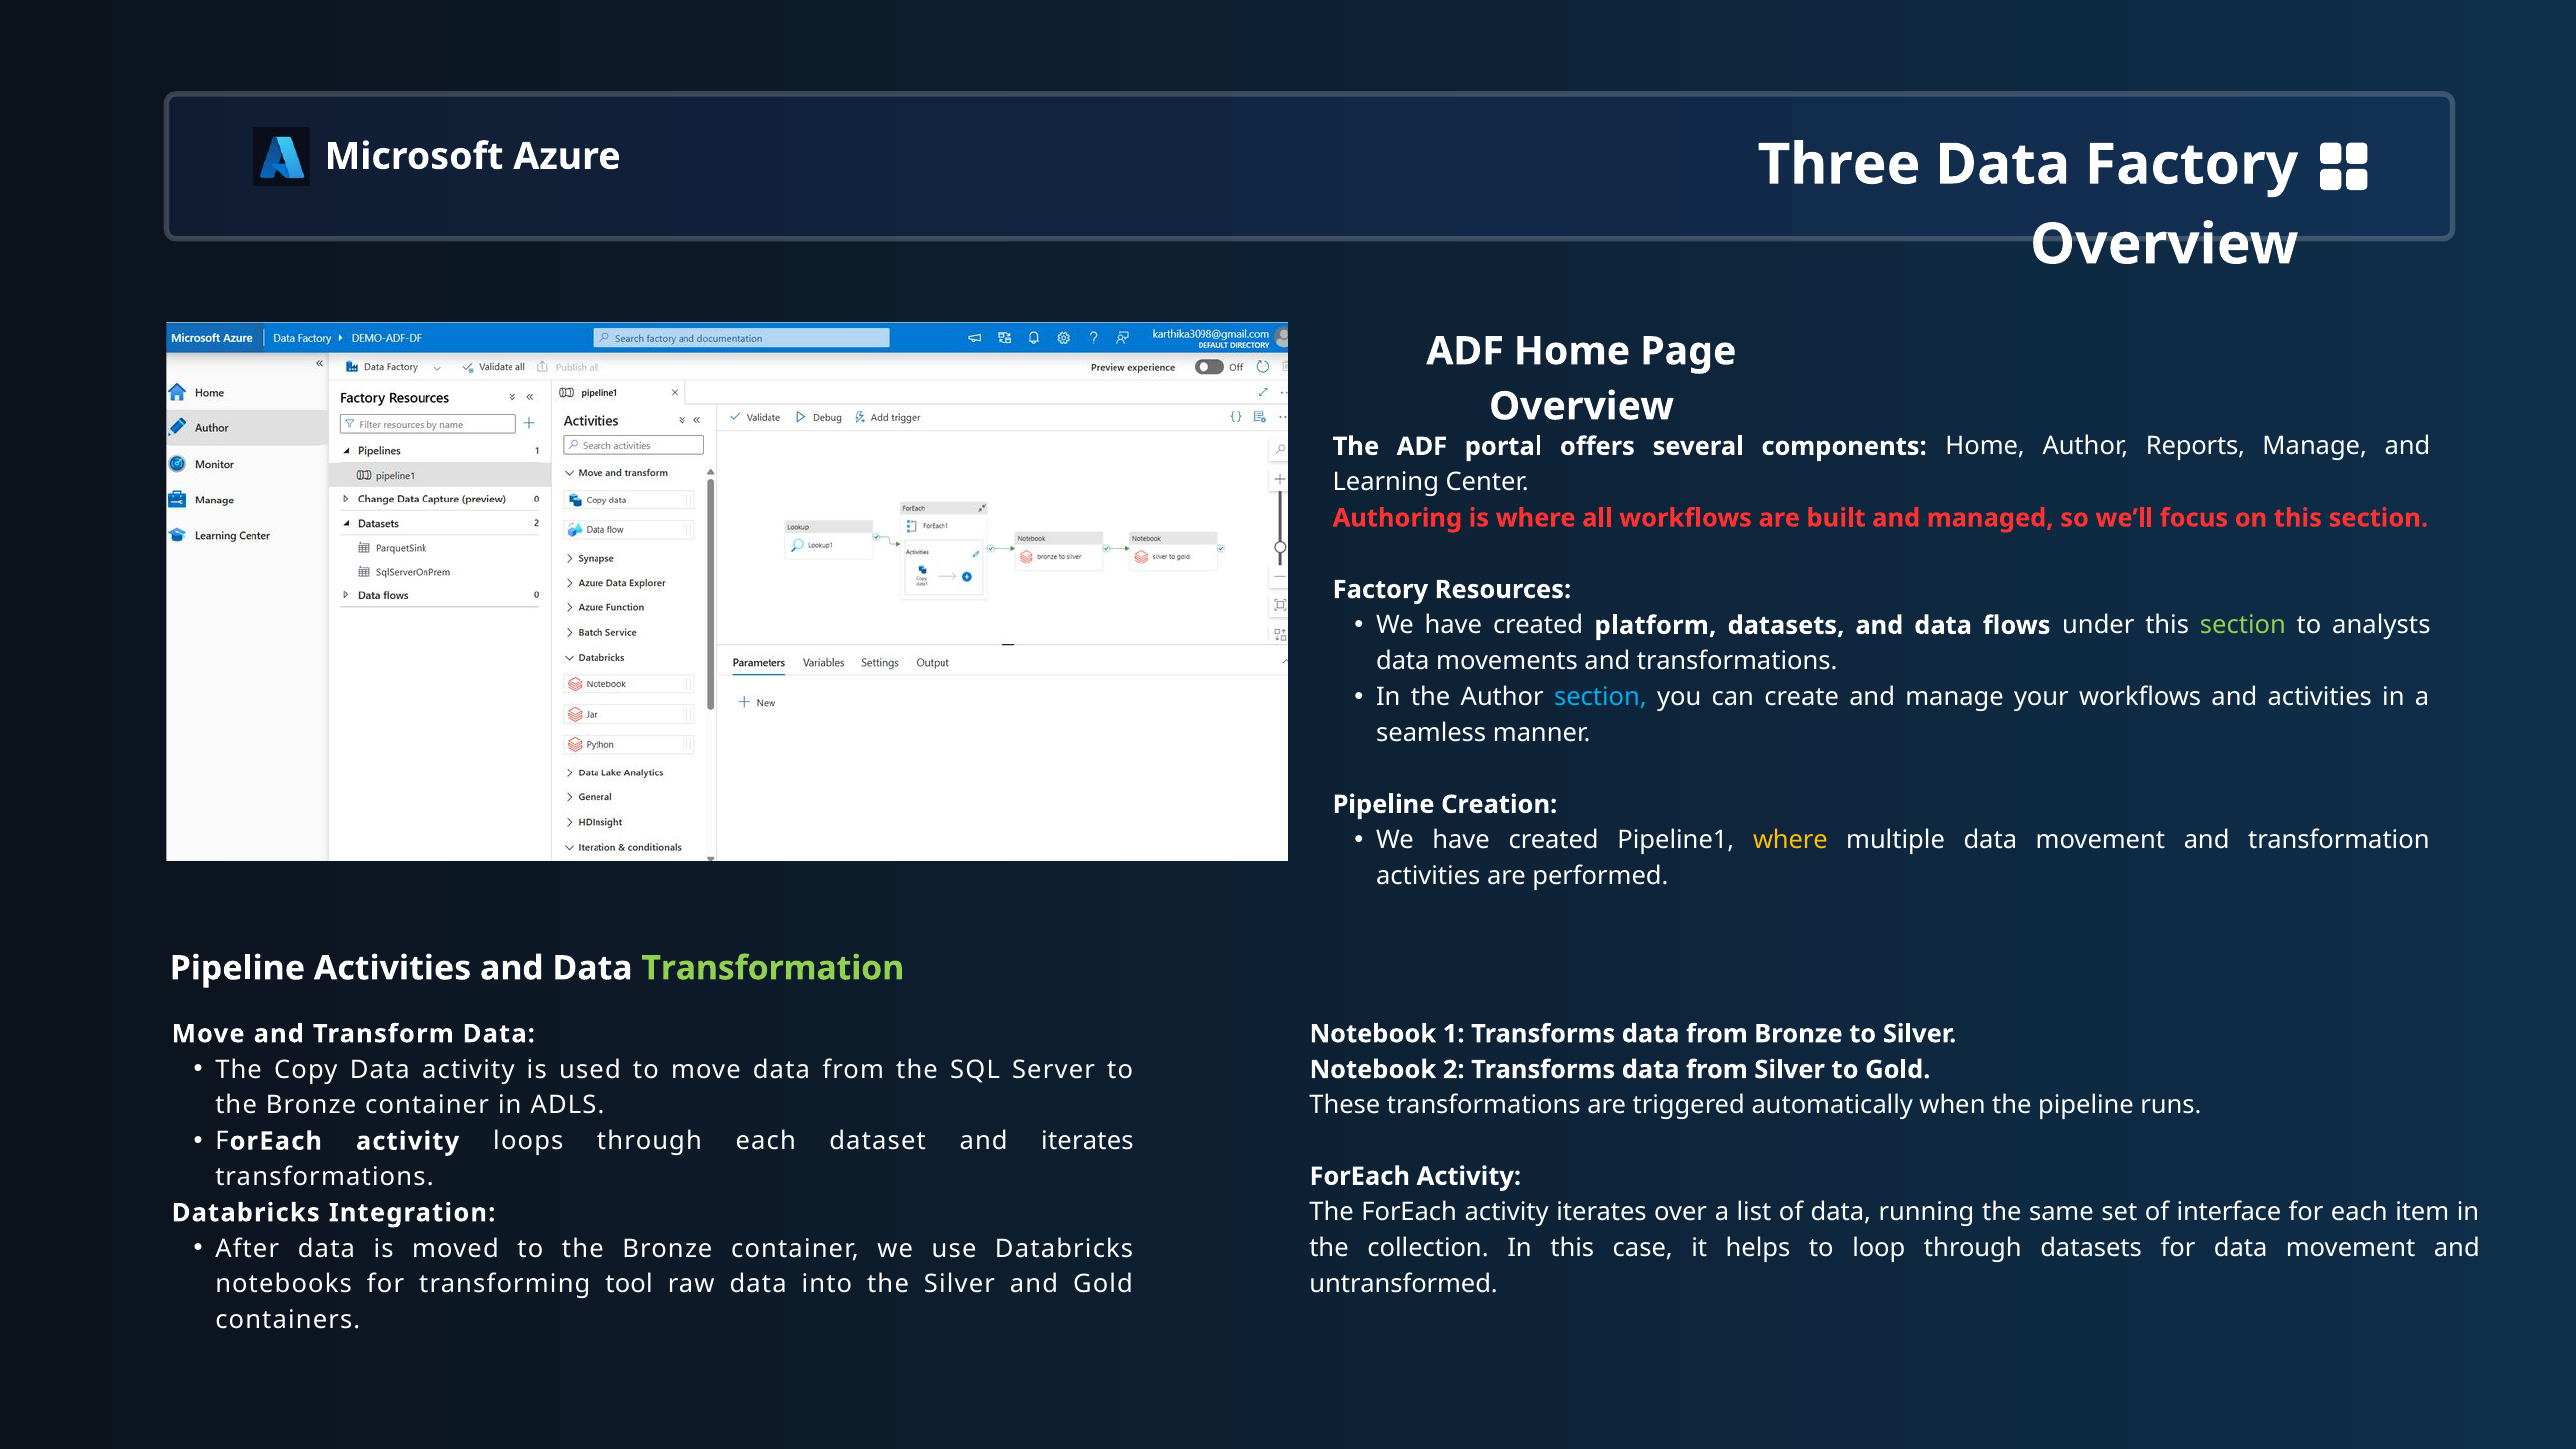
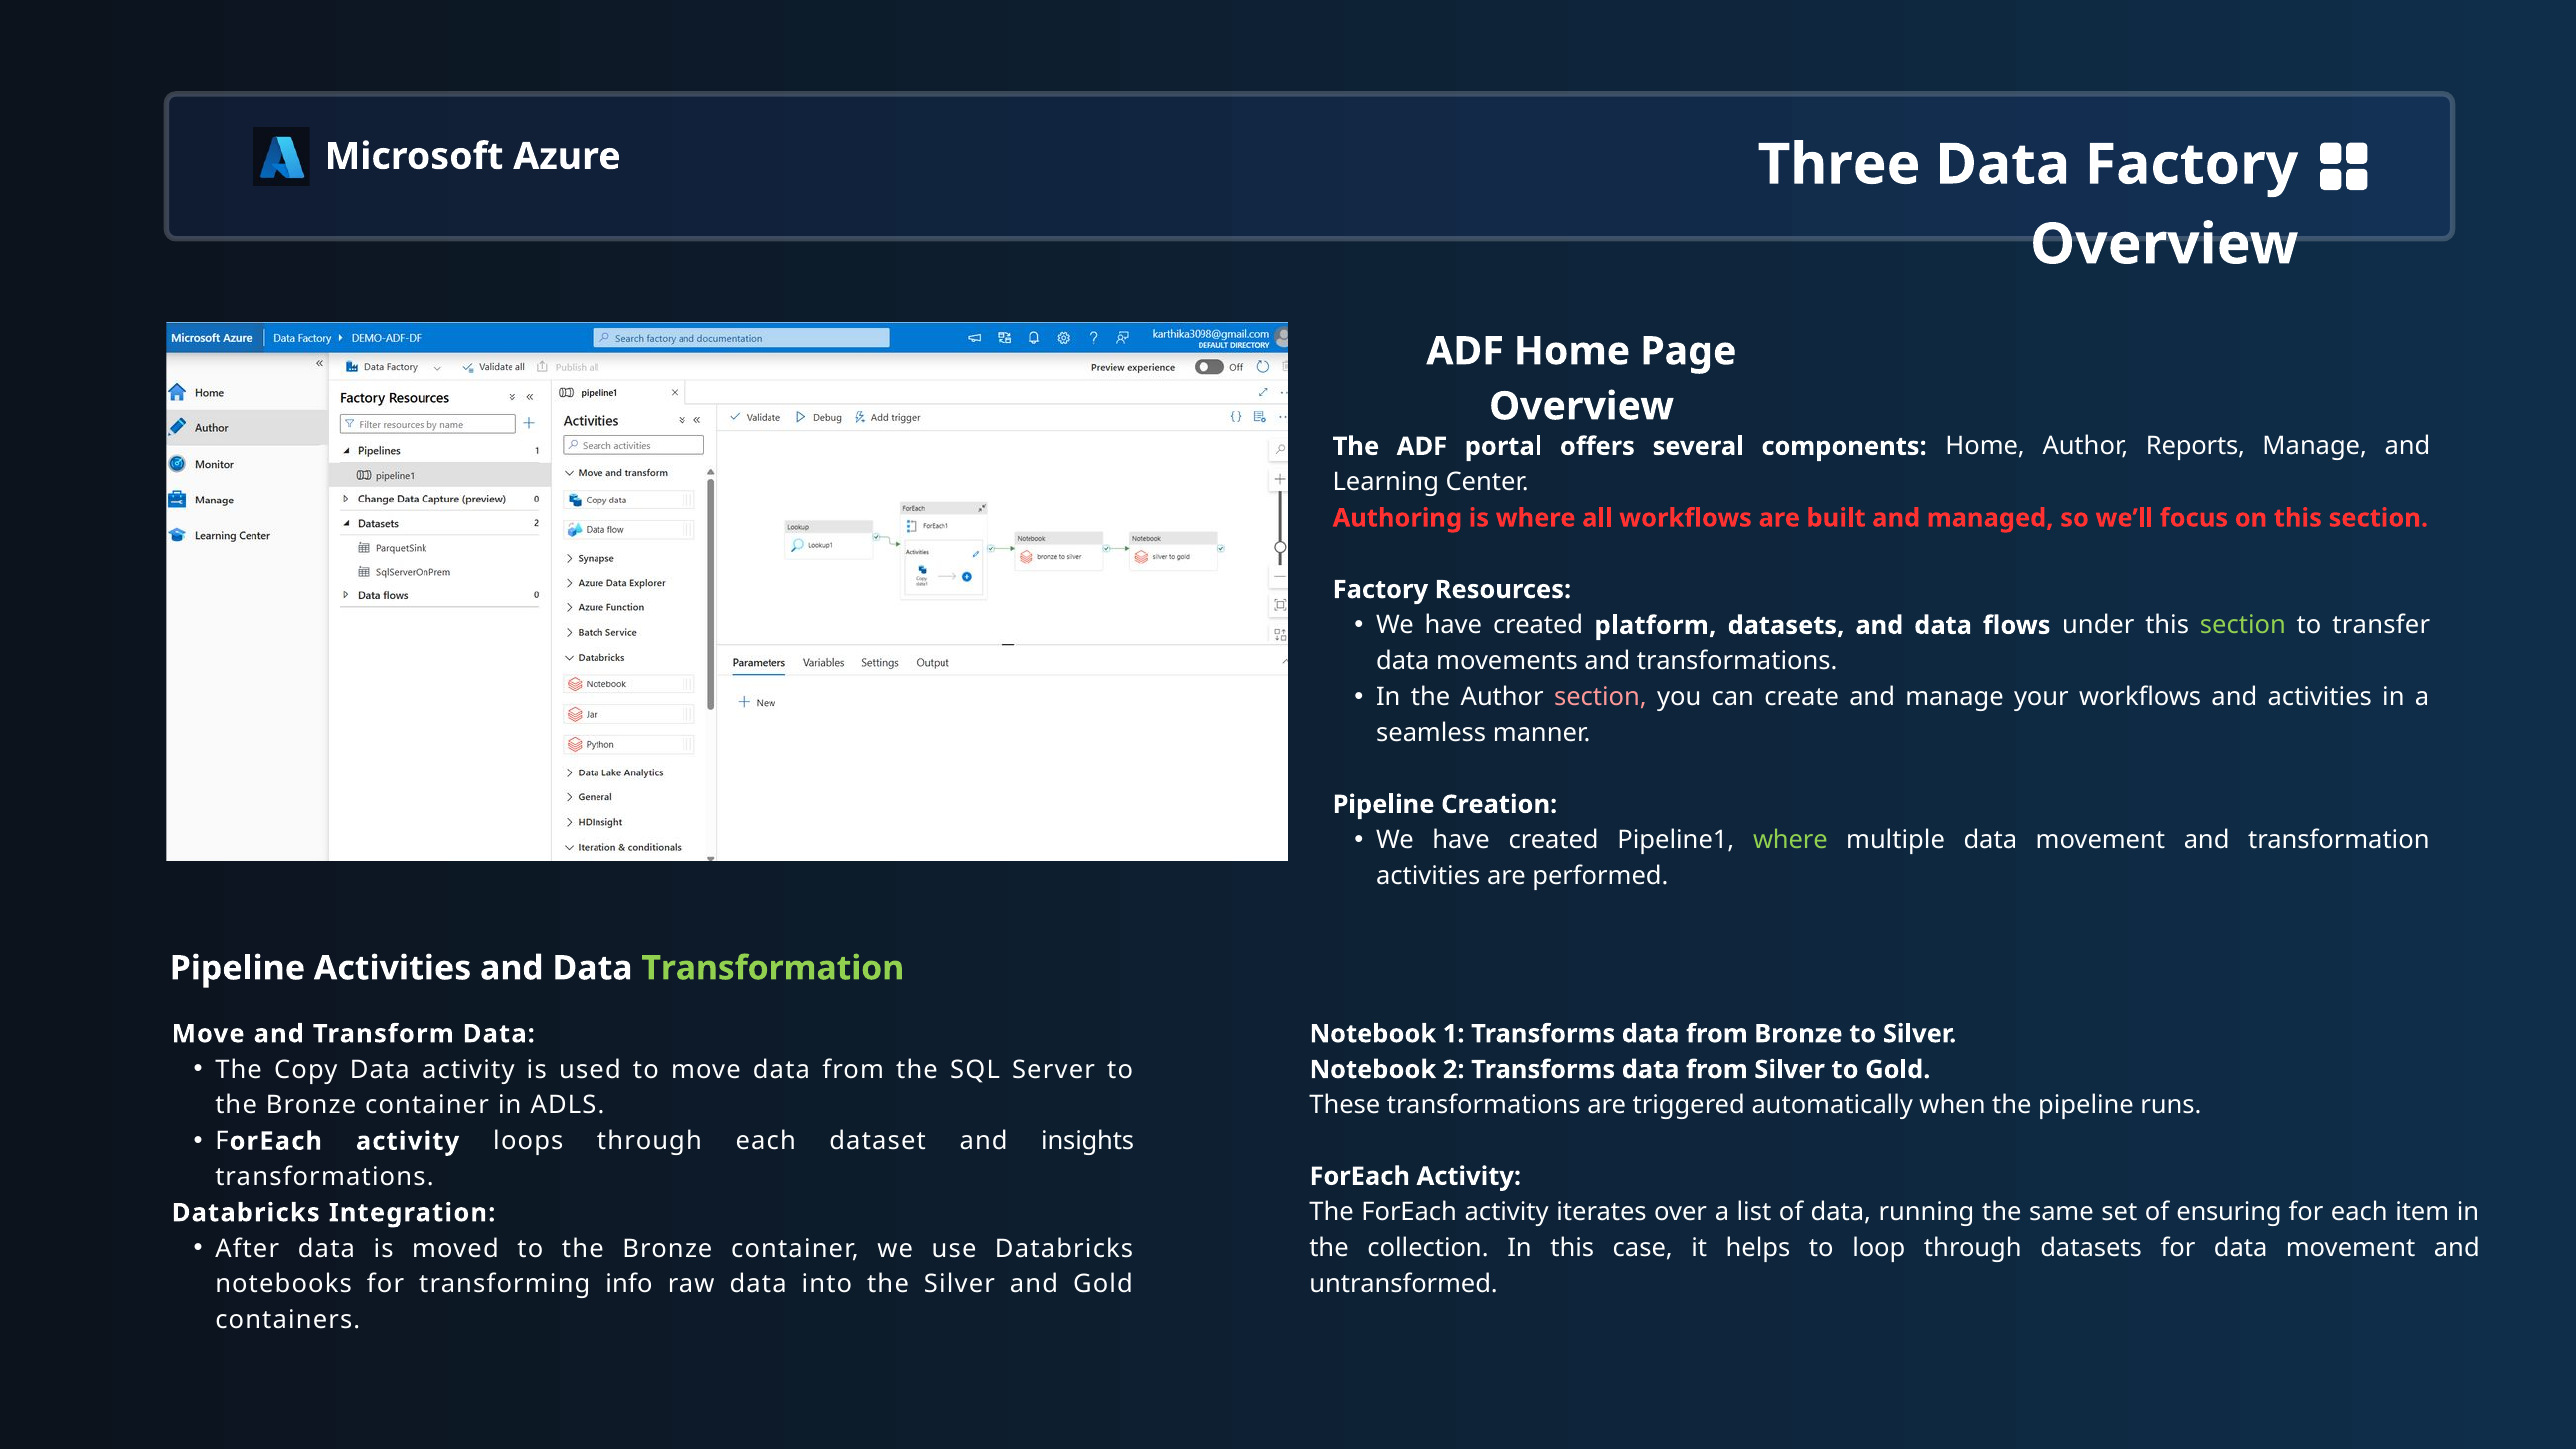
analysts: analysts -> transfer
section at (1600, 697) colour: light blue -> pink
where at (1790, 840) colour: yellow -> light green
and iterates: iterates -> insights
interface: interface -> ensuring
tool: tool -> info
